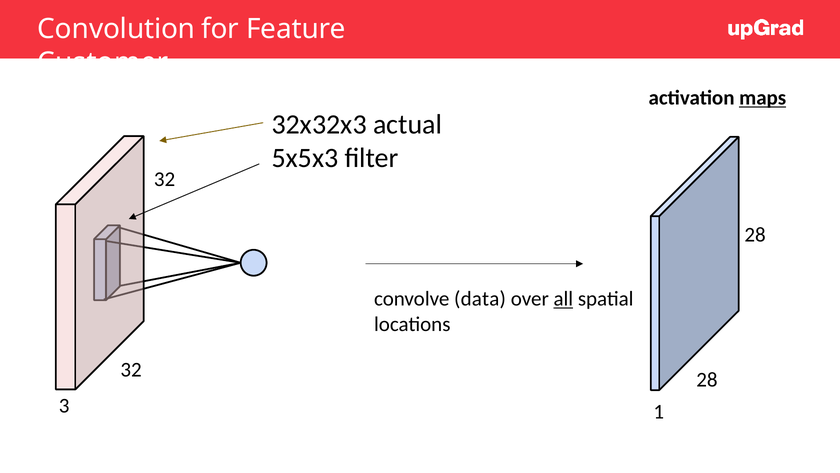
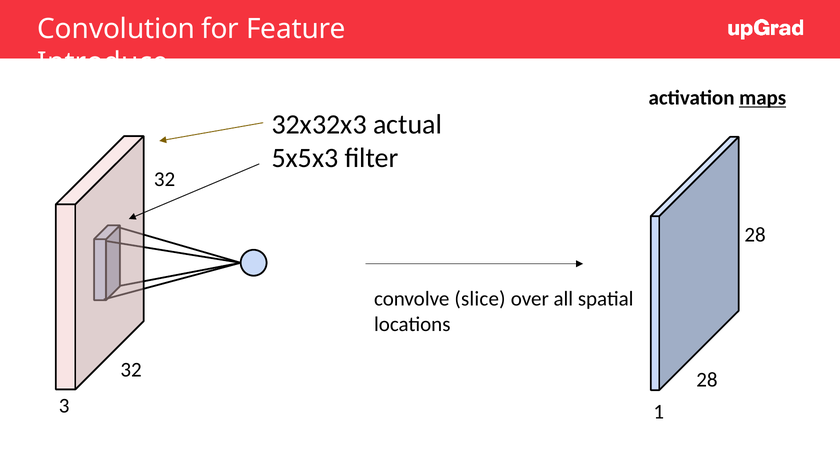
Customer: Customer -> Introduce
data: data -> slice
all underline: present -> none
